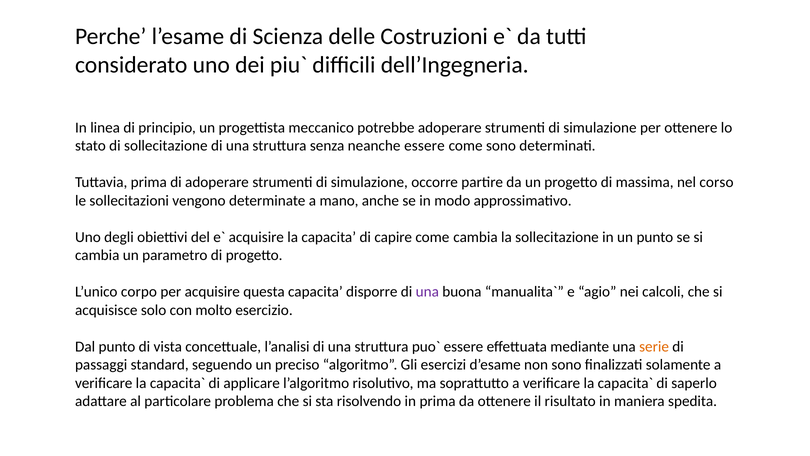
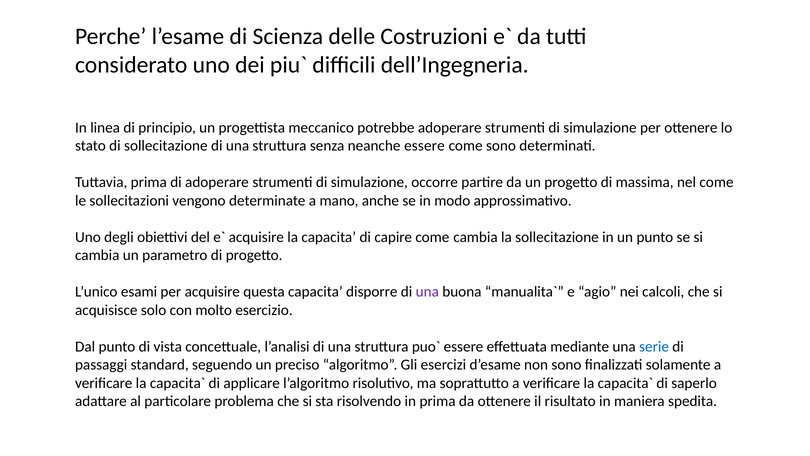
nel corso: corso -> come
corpo: corpo -> esami
serie colour: orange -> blue
